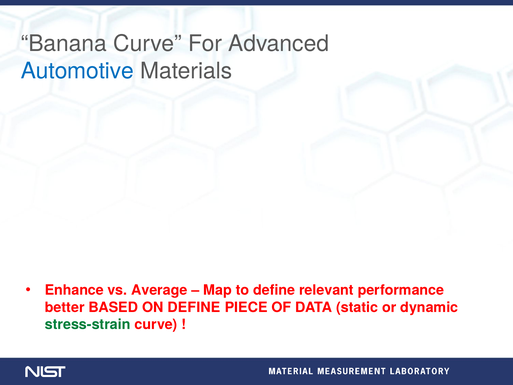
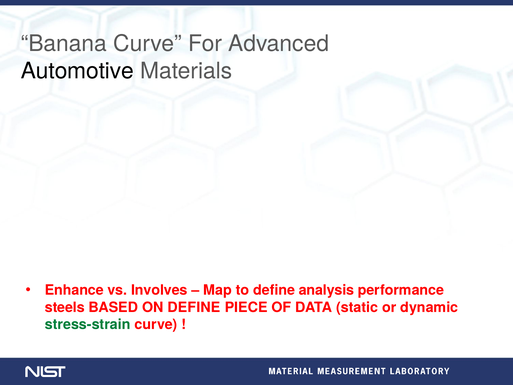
Automotive colour: blue -> black
Average: Average -> Involves
relevant: relevant -> analysis
better: better -> steels
